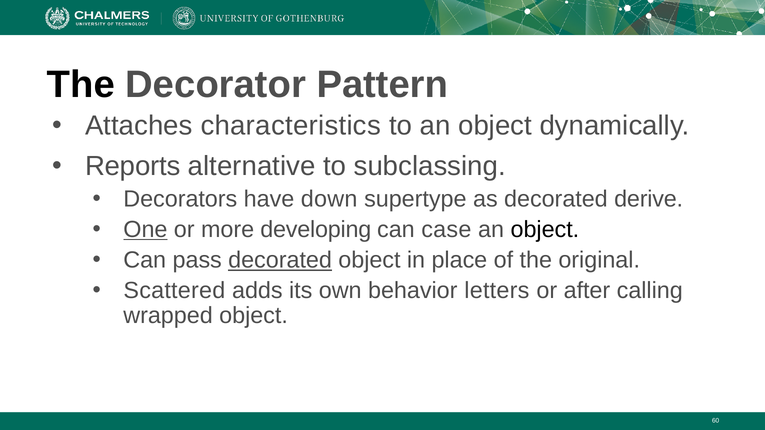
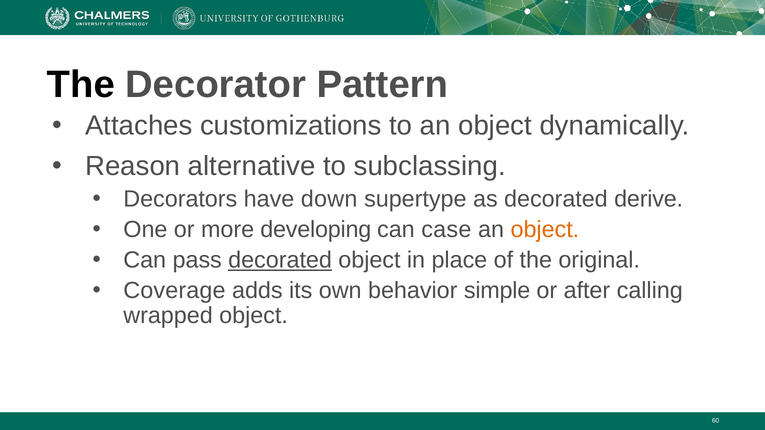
characteristics: characteristics -> customizations
Reports: Reports -> Reason
One underline: present -> none
object at (545, 230) colour: black -> orange
Scattered: Scattered -> Coverage
letters: letters -> simple
